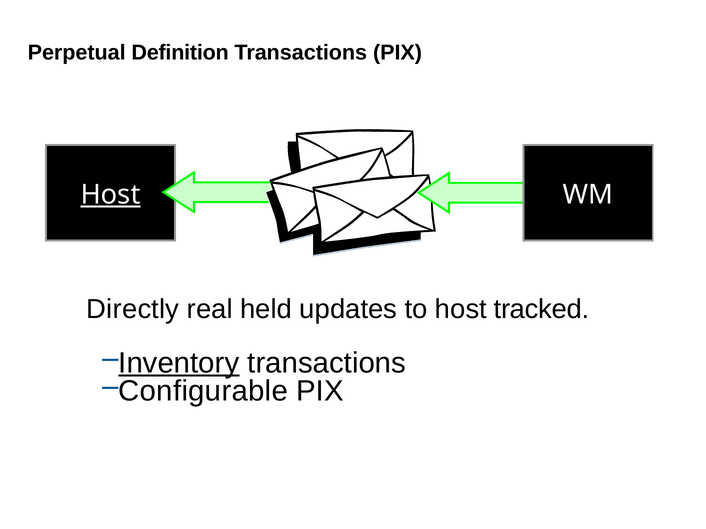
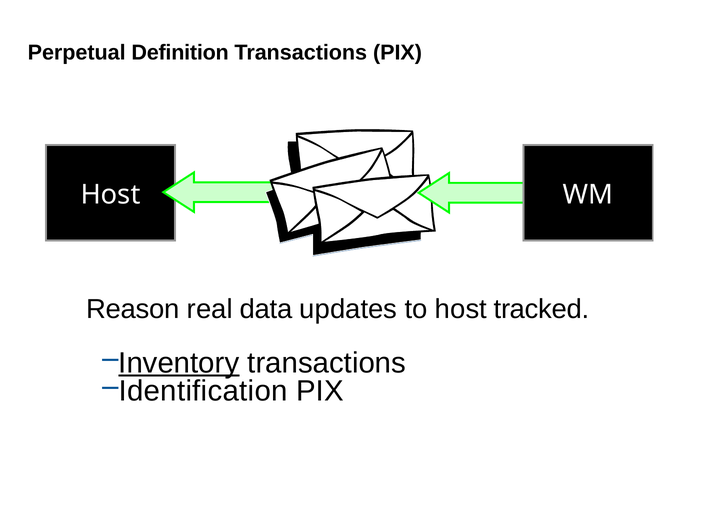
Host at (111, 195) underline: present -> none
Directly: Directly -> Reason
held: held -> data
Configurable: Configurable -> Identification
